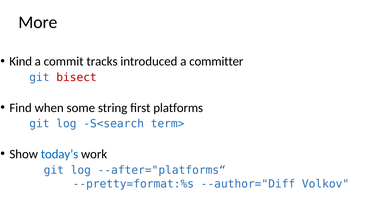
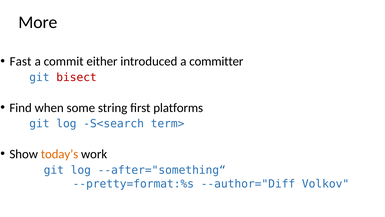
Kind: Kind -> Fast
tracks: tracks -> either
today’s colour: blue -> orange
--after="platforms“: --after="platforms“ -> --after="something“
